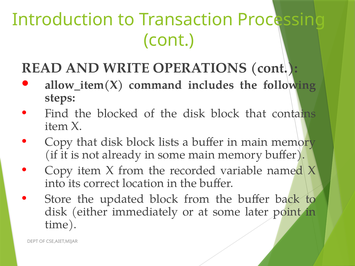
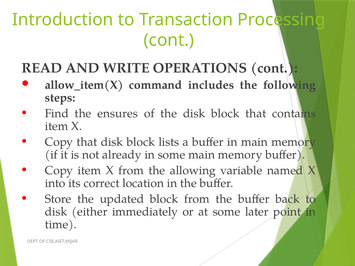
blocked: blocked -> ensures
recorded: recorded -> allowing
